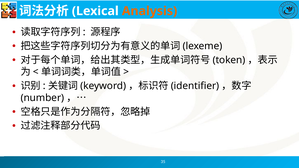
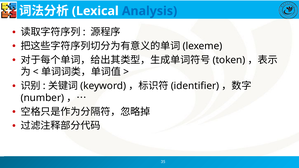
Analysis colour: orange -> blue
